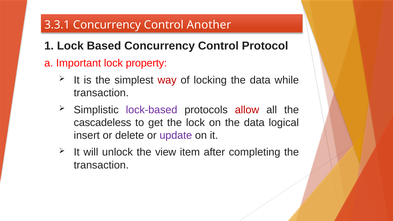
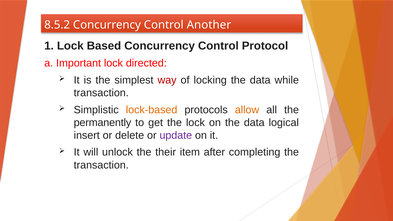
3.3.1: 3.3.1 -> 8.5.2
property: property -> directed
lock-based colour: purple -> orange
allow colour: red -> orange
cascadeless: cascadeless -> permanently
view: view -> their
